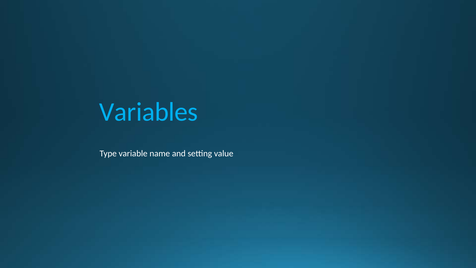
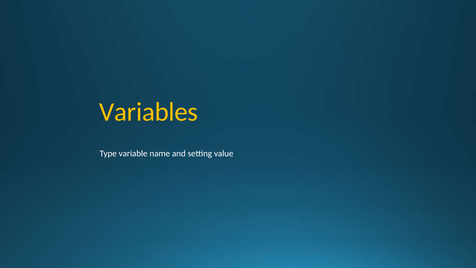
Variables colour: light blue -> yellow
